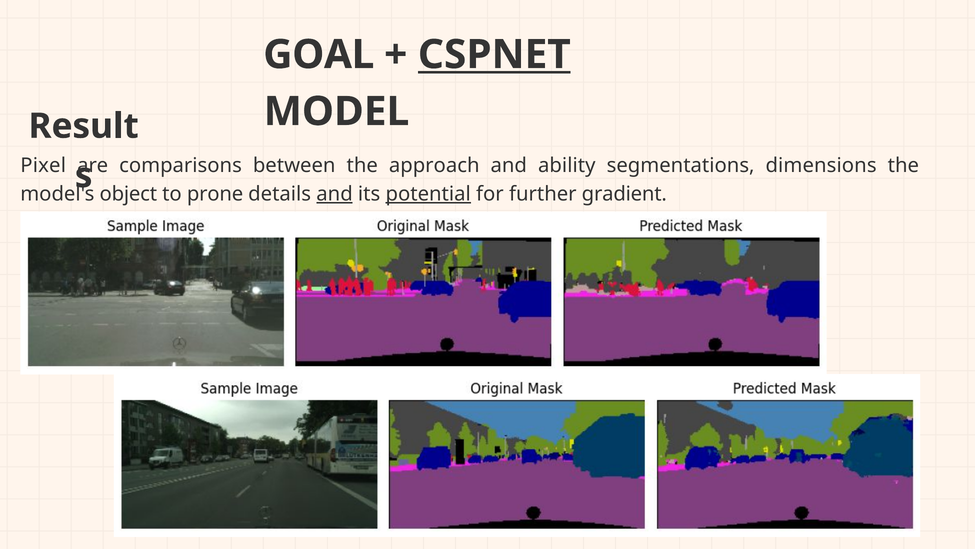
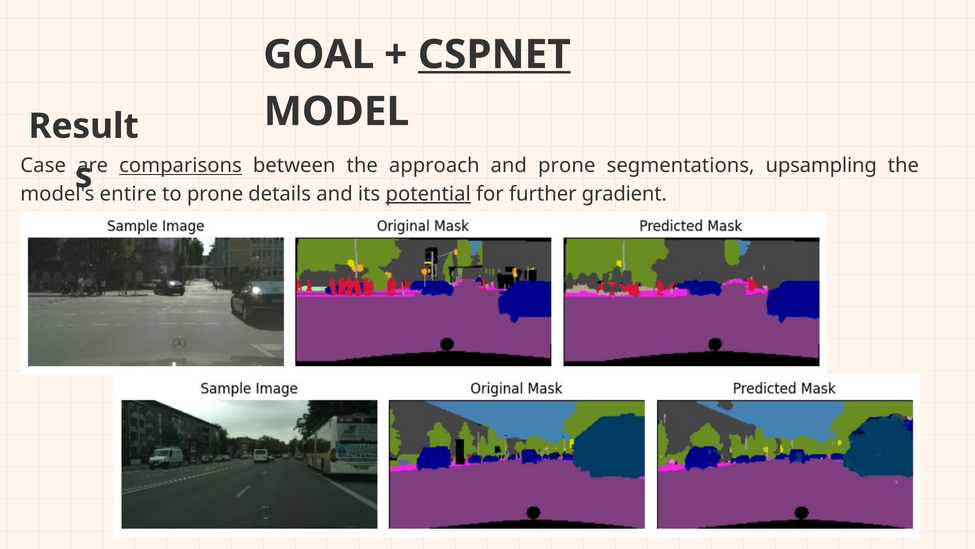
Pixel: Pixel -> Case
comparisons underline: none -> present
and ability: ability -> prone
dimensions: dimensions -> upsampling
object: object -> entire
and at (335, 194) underline: present -> none
